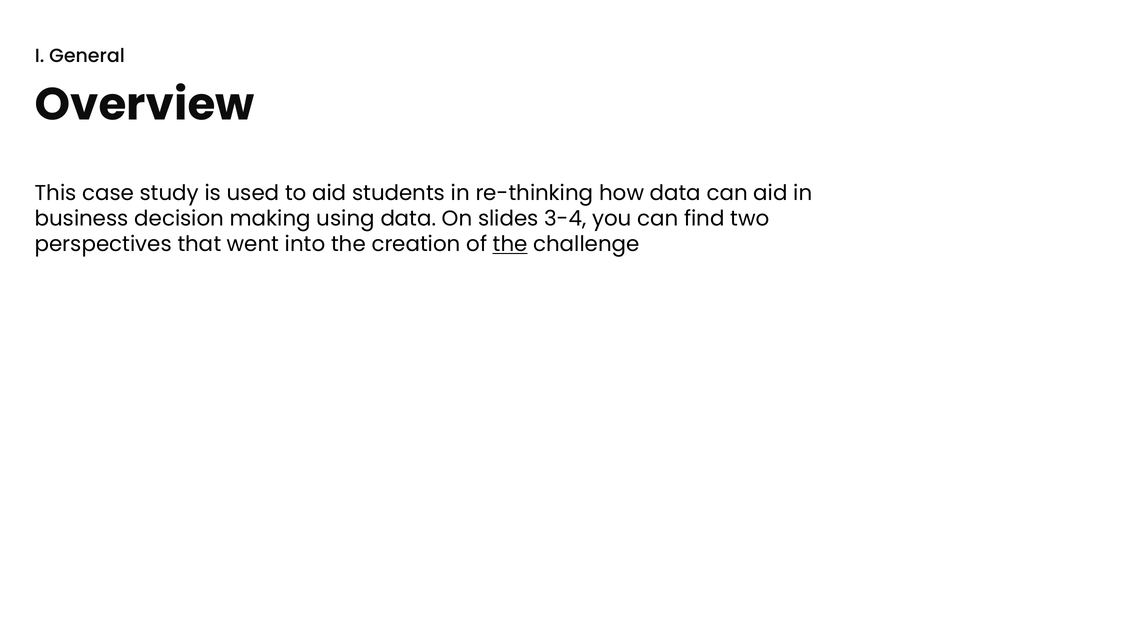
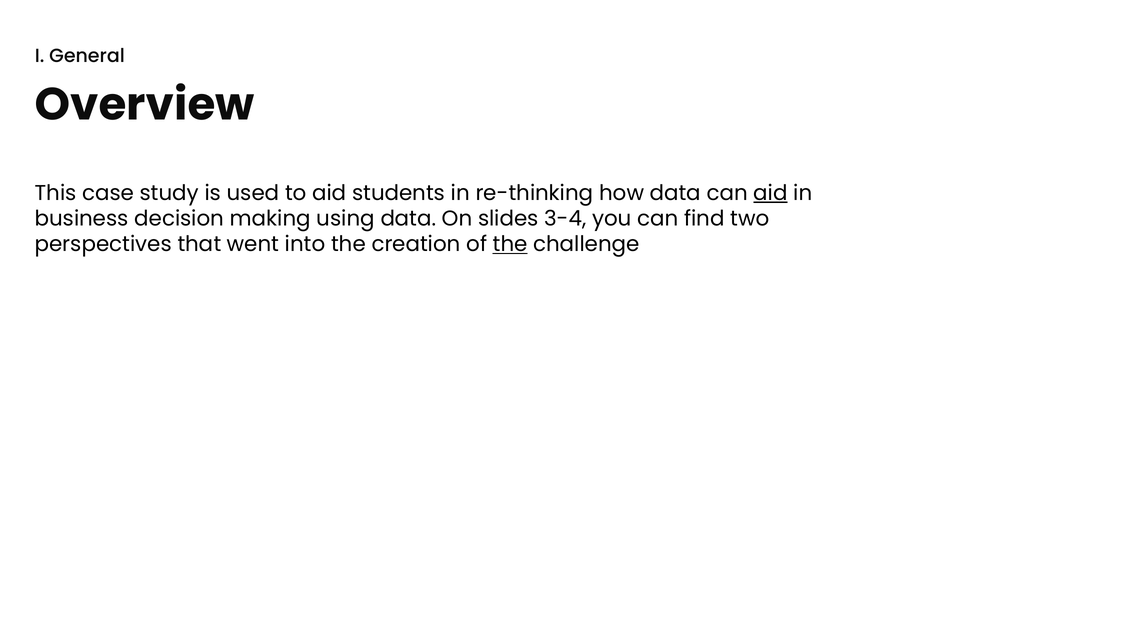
aid at (771, 193) underline: none -> present
